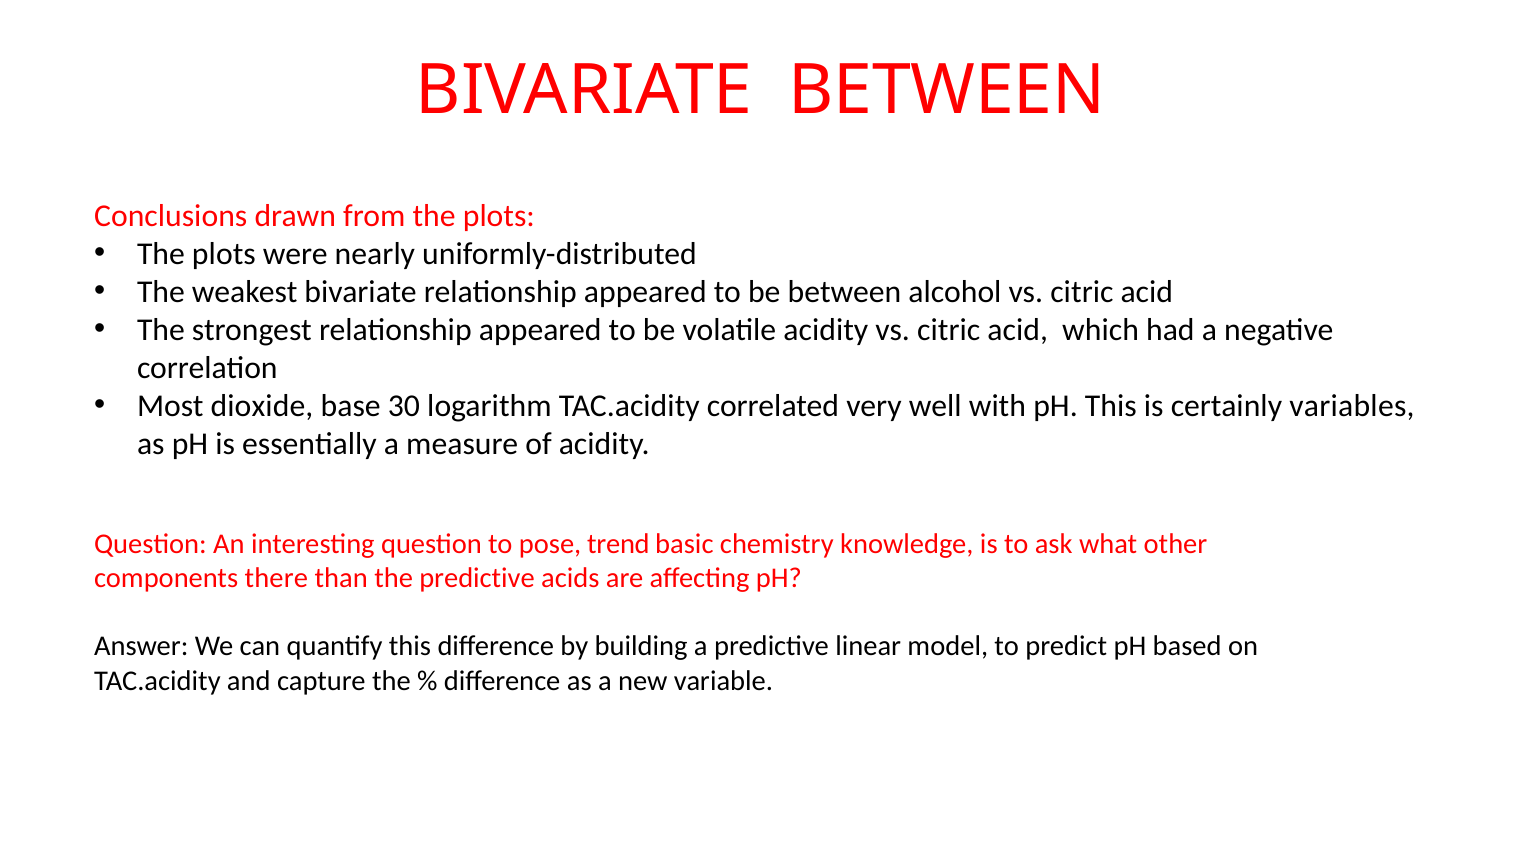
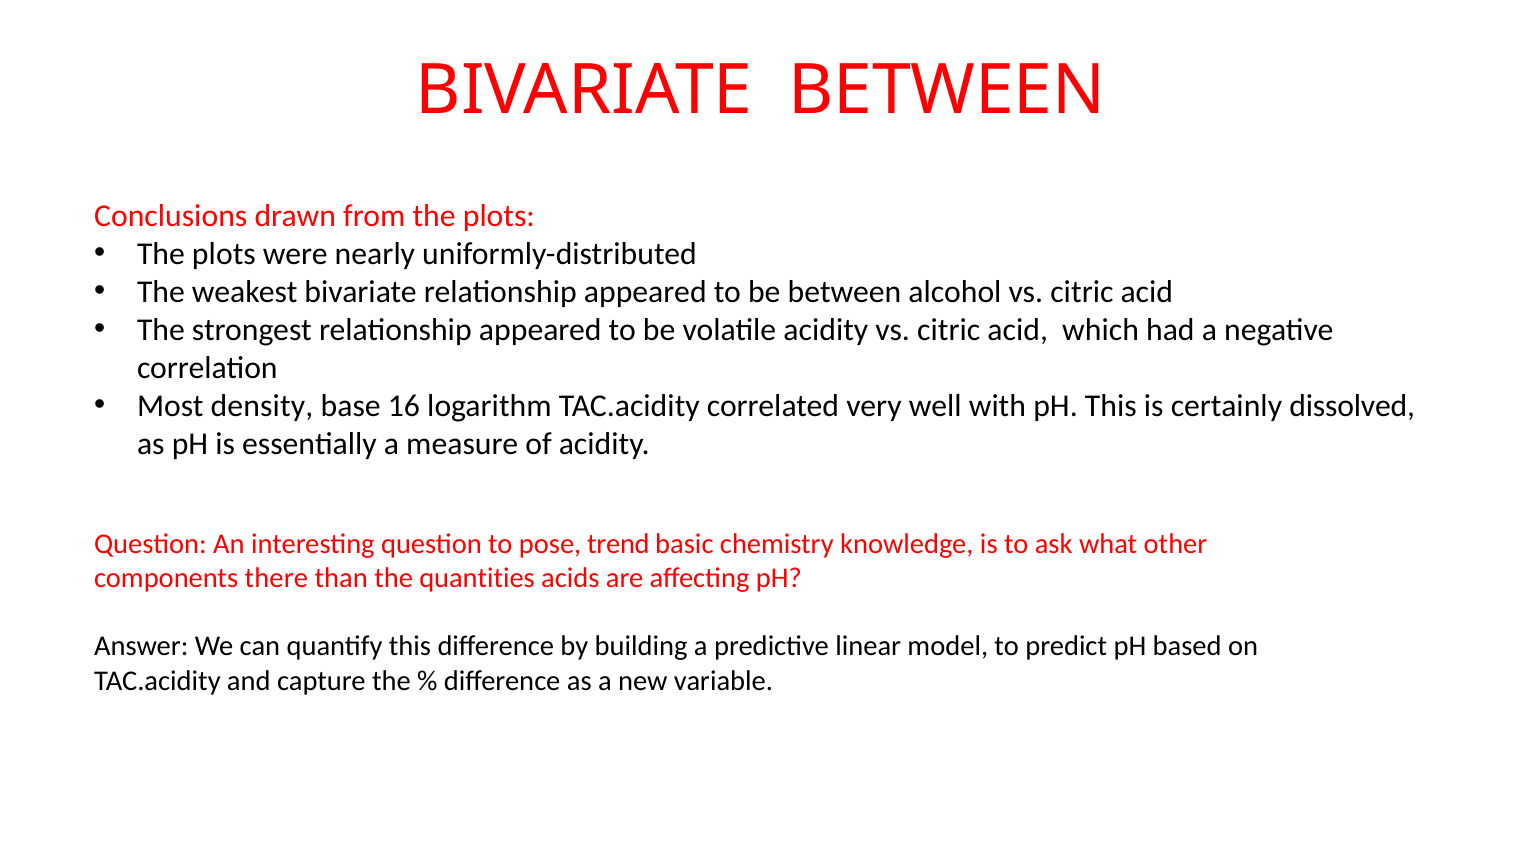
dioxide: dioxide -> density
30: 30 -> 16
variables: variables -> dissolved
the predictive: predictive -> quantities
